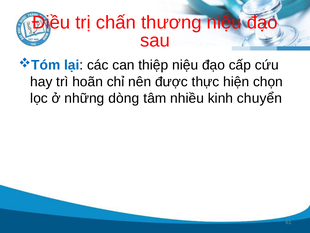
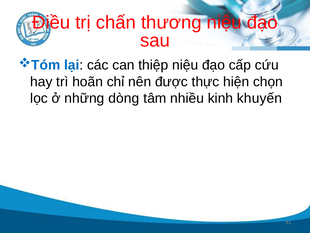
chuyển: chuyển -> khuyến
